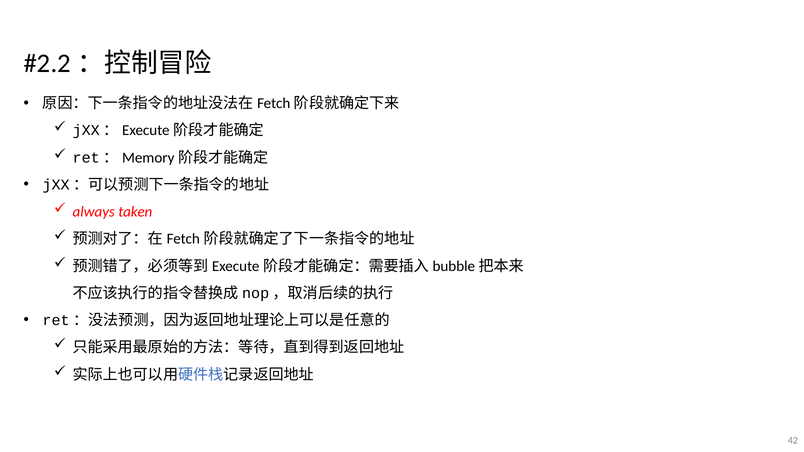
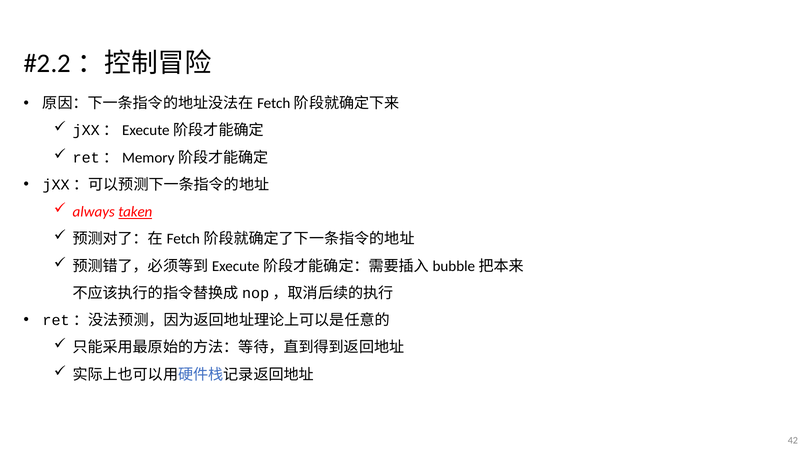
taken underline: none -> present
